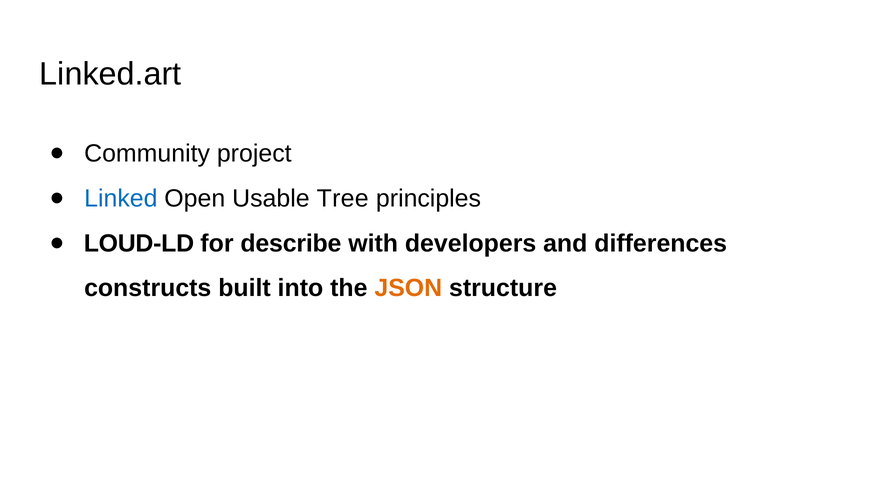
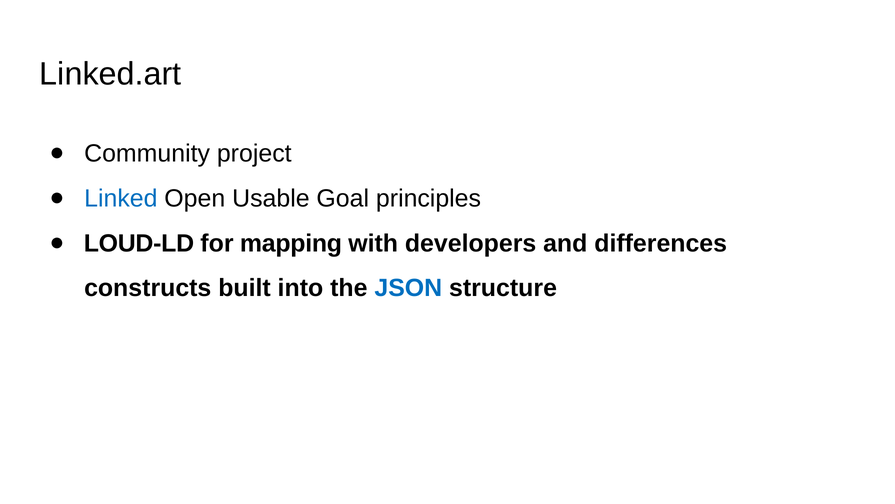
Tree: Tree -> Goal
describe: describe -> mapping
JSON colour: orange -> blue
